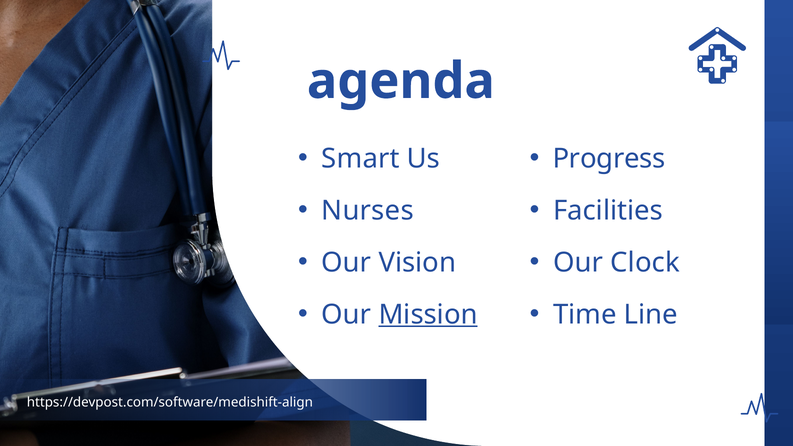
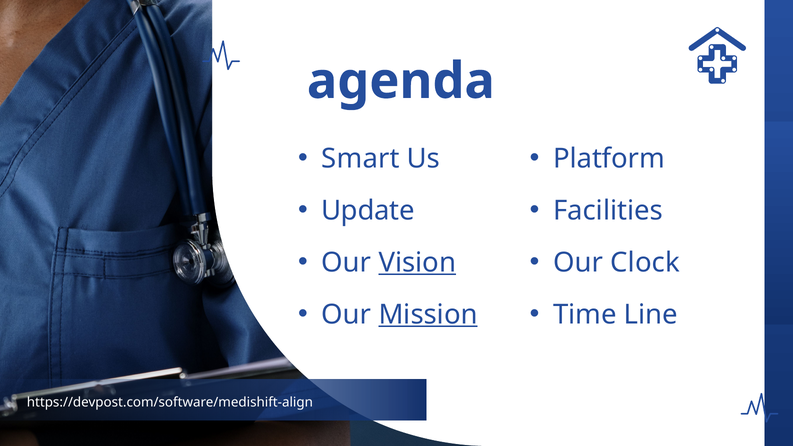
Progress: Progress -> Platform
Nurses: Nurses -> Update
Vision underline: none -> present
